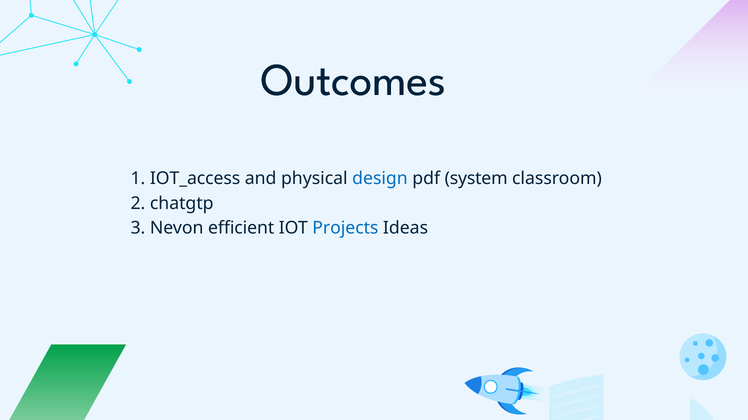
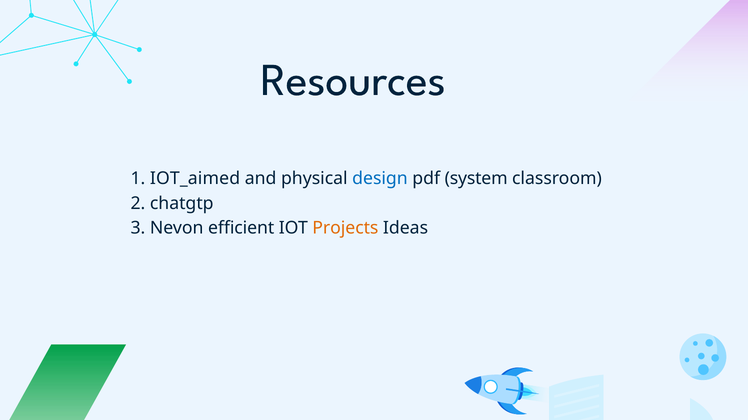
Outcomes: Outcomes -> Resources
IOT_access: IOT_access -> IOT_aimed
Projects colour: blue -> orange
